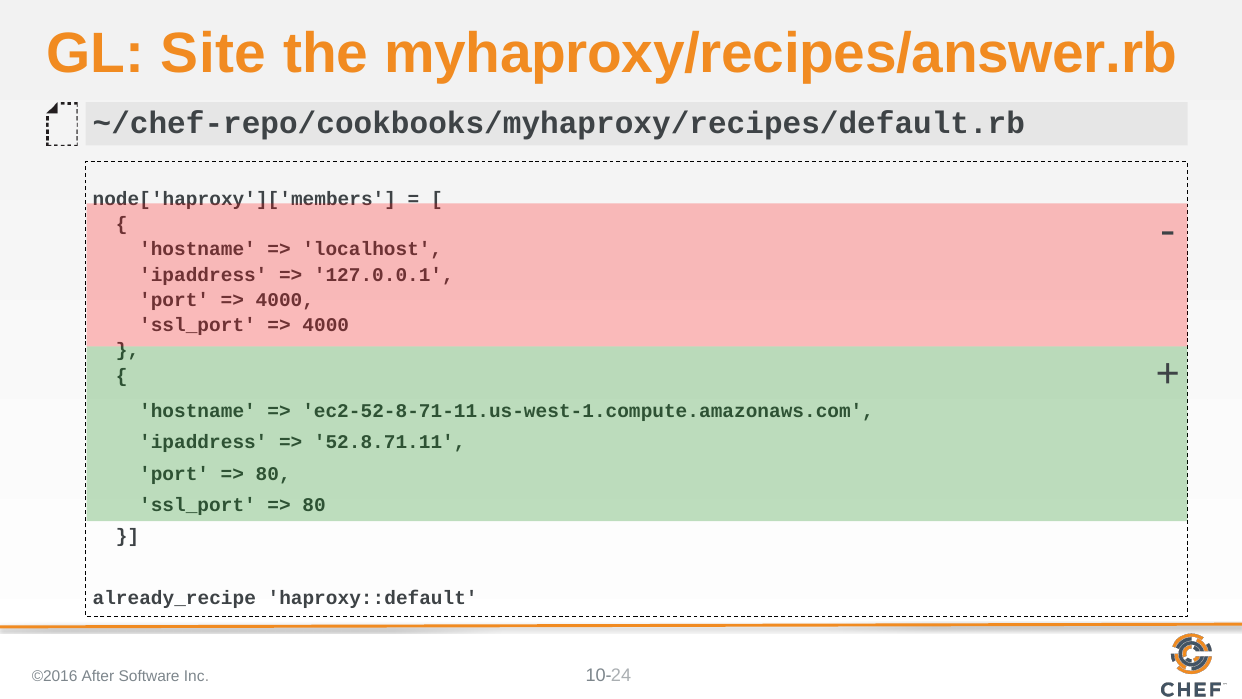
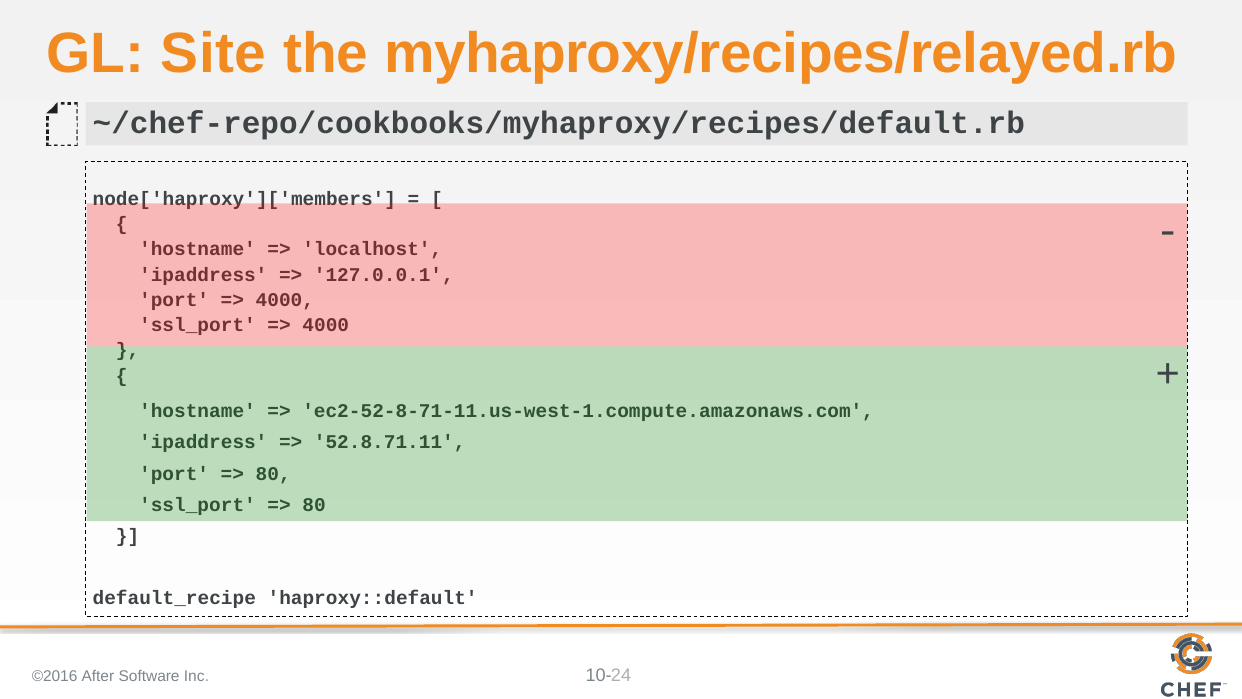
myhaproxy/recipes/answer.rb: myhaproxy/recipes/answer.rb -> myhaproxy/recipes/relayed.rb
already_recipe: already_recipe -> default_recipe
